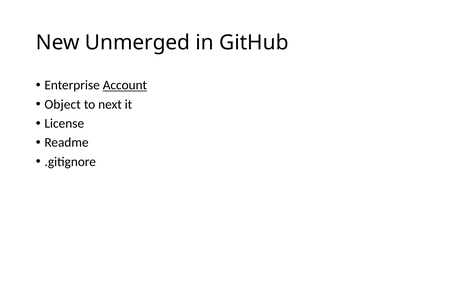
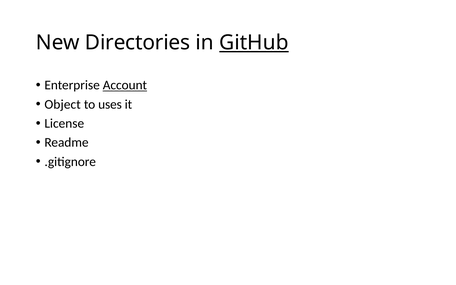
Unmerged: Unmerged -> Directories
GitHub underline: none -> present
next: next -> uses
